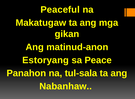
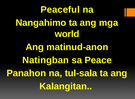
Makatugaw: Makatugaw -> Nangahimo
gikan: gikan -> world
Estoryang: Estoryang -> Natingban
Nabanhaw: Nabanhaw -> Kalangitan
